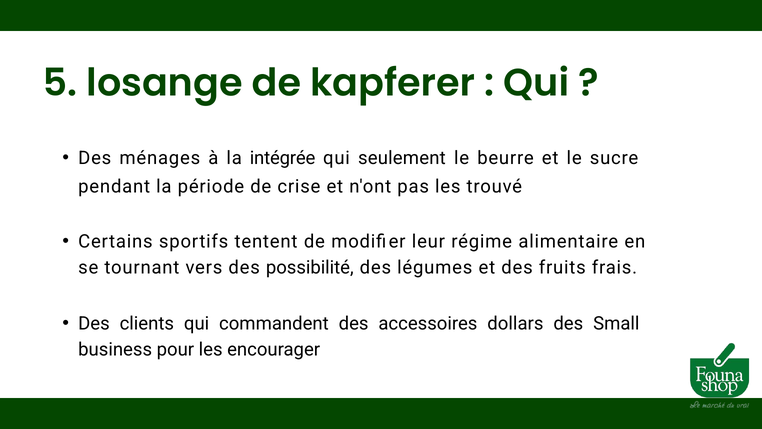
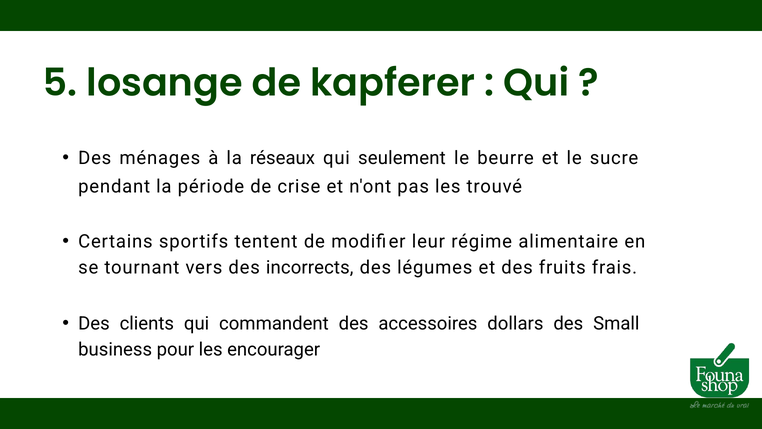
intégrée: intégrée -> réseaux
possibilité: possibilité -> incorrects
